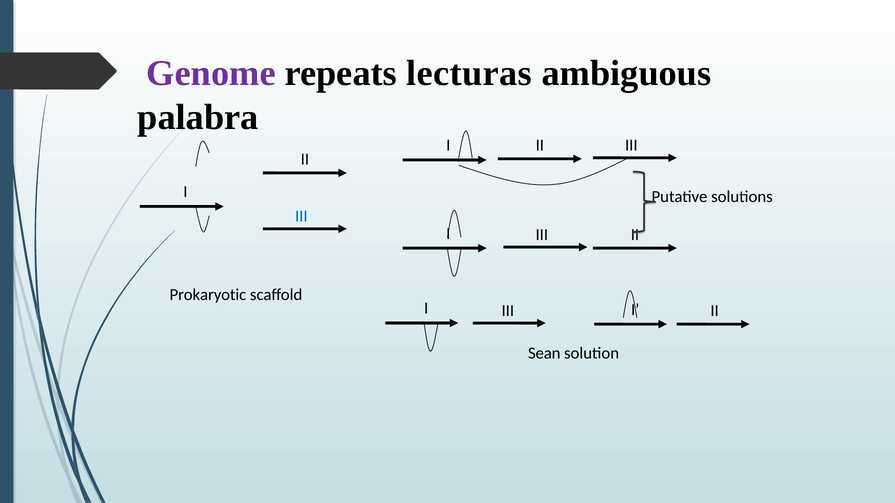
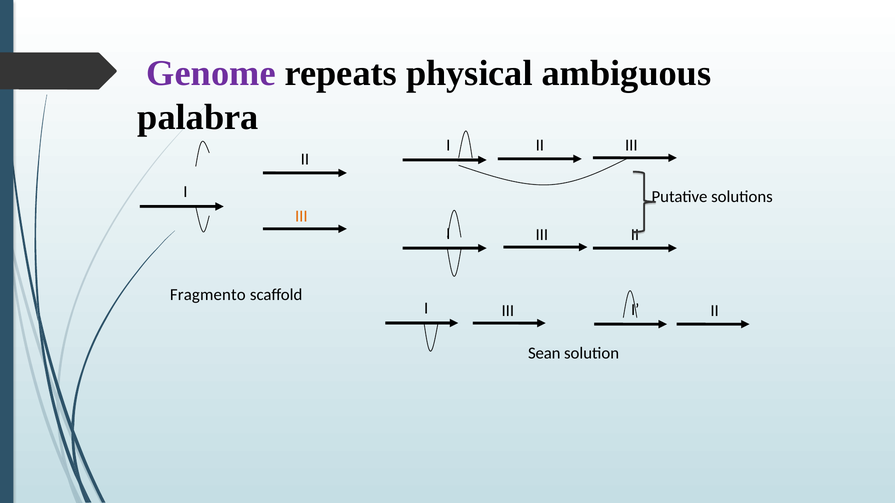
lecturas: lecturas -> physical
III at (301, 217) colour: blue -> orange
Prokaryotic: Prokaryotic -> Fragmento
